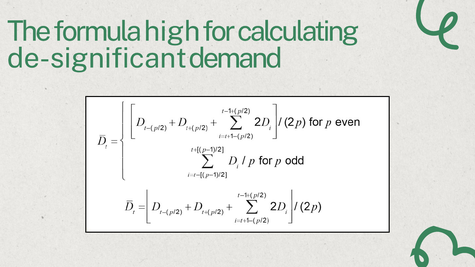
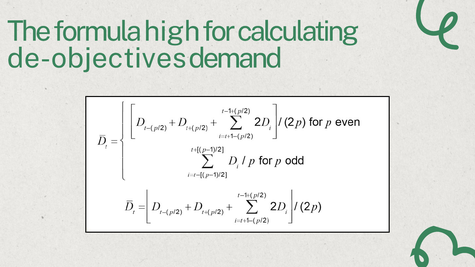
de-significant: de-significant -> de-objectives
